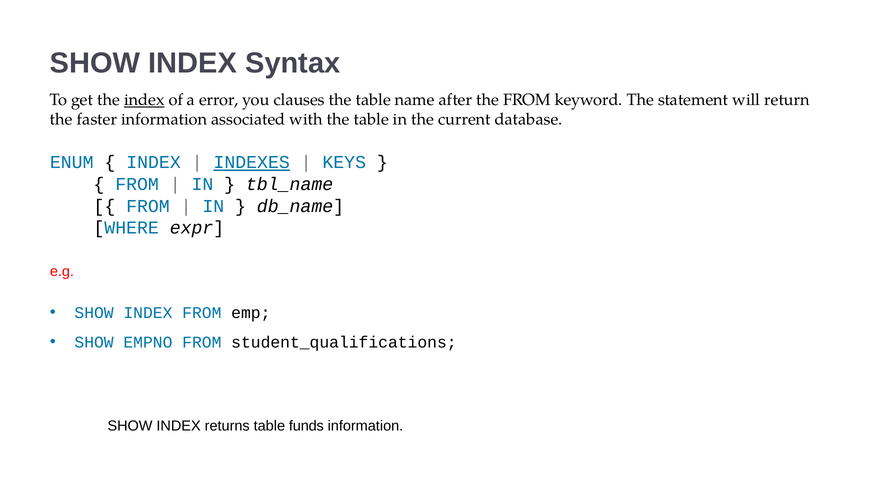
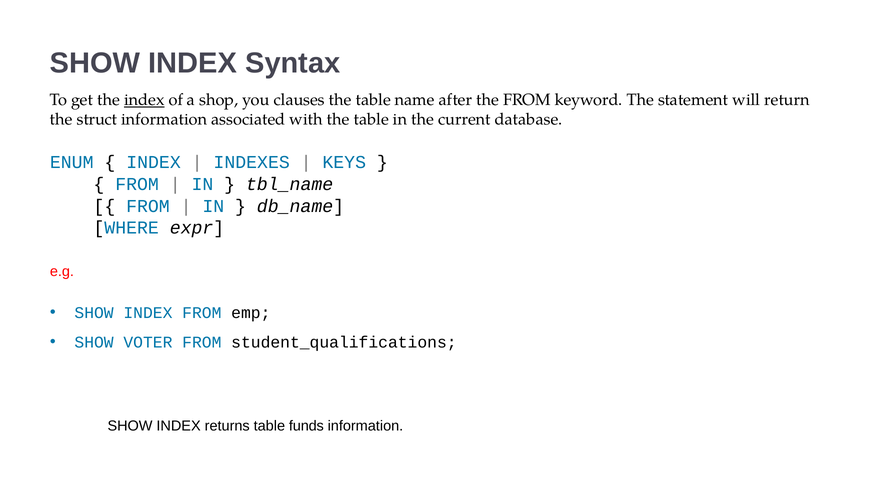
error: error -> shop
faster: faster -> struct
INDEXES underline: present -> none
EMPNO: EMPNO -> VOTER
